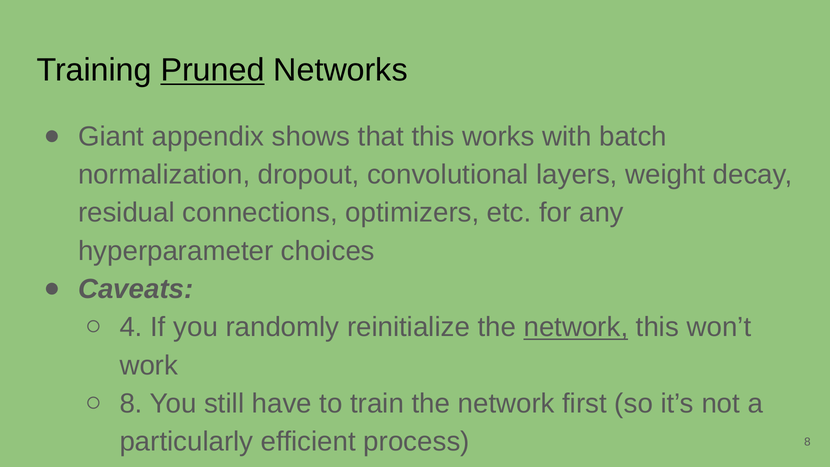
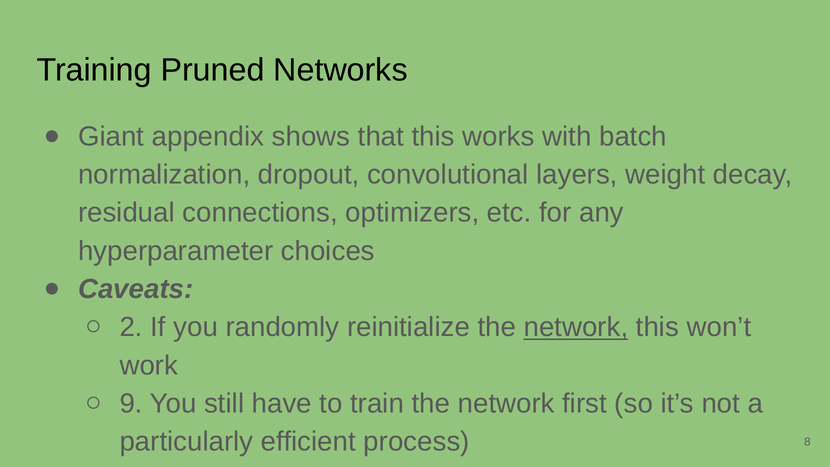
Pruned underline: present -> none
4: 4 -> 2
8 at (131, 404): 8 -> 9
